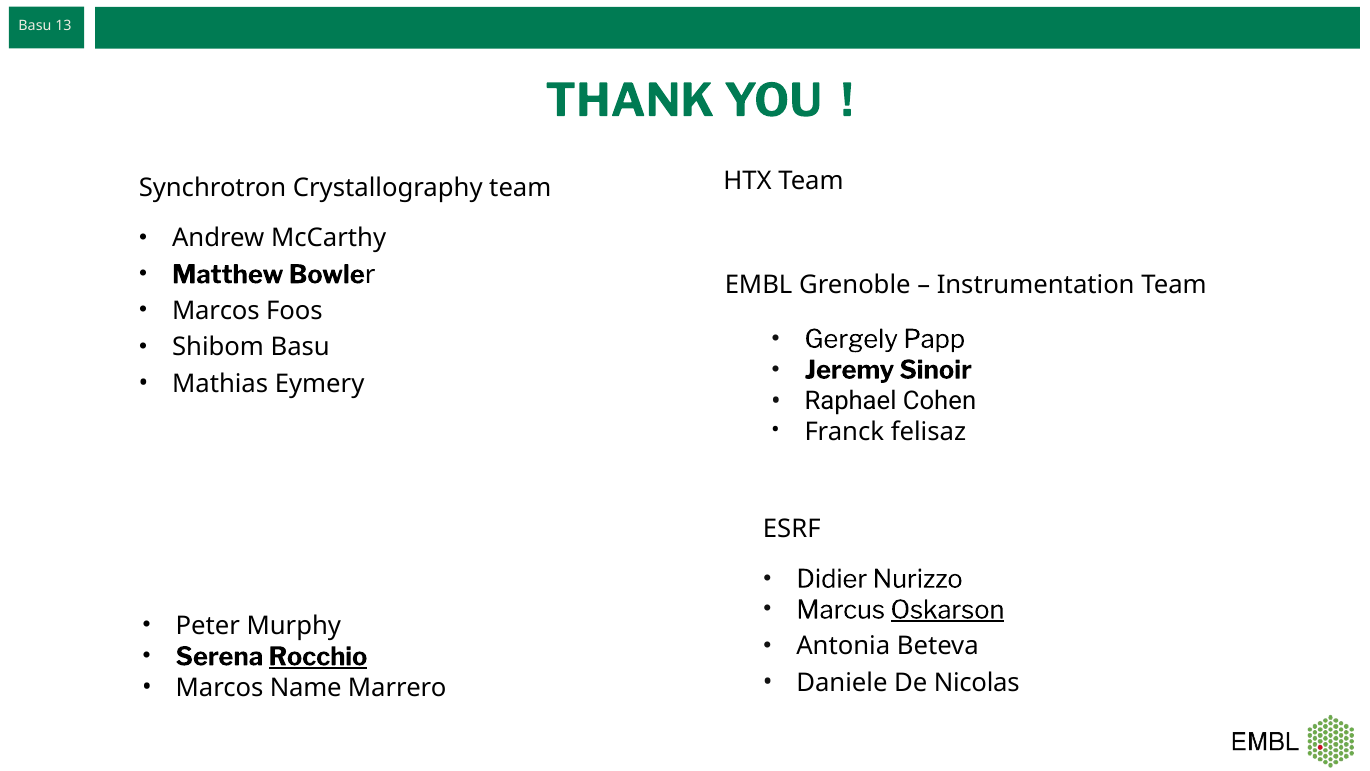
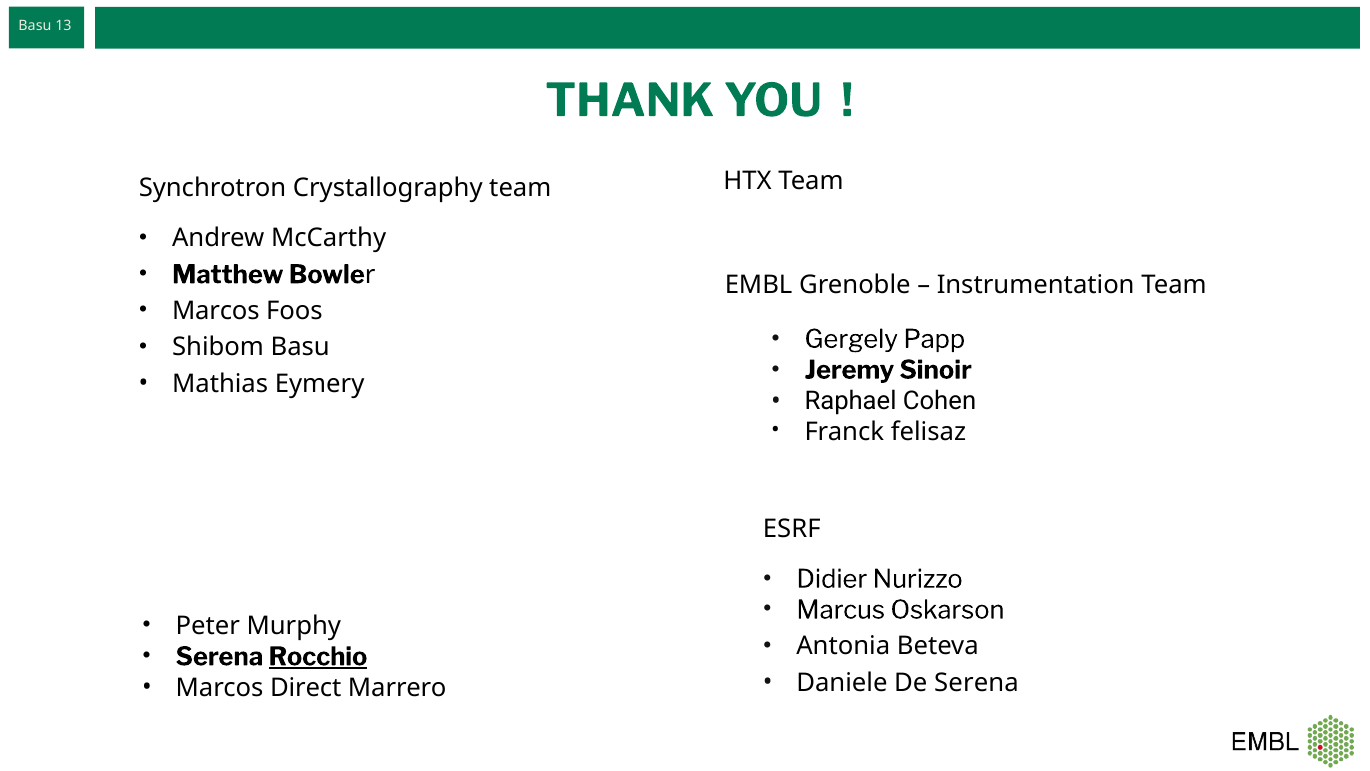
Oskarson underline: present -> none
De Nicolas: Nicolas -> Serena
Name: Name -> Direct
